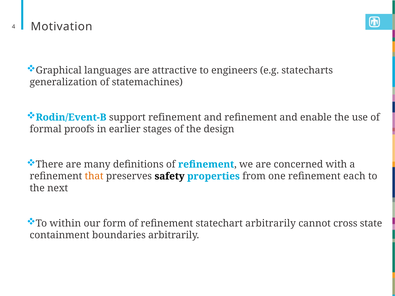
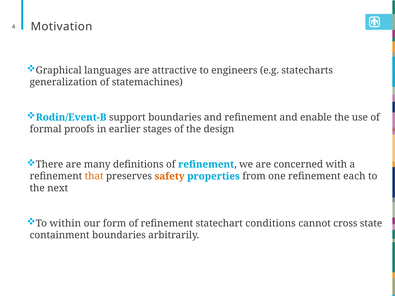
support refinement: refinement -> boundaries
safety colour: black -> orange
statechart arbitrarily: arbitrarily -> conditions
